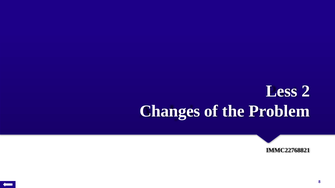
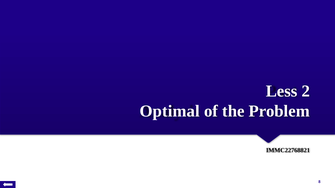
Changes: Changes -> Optimal
